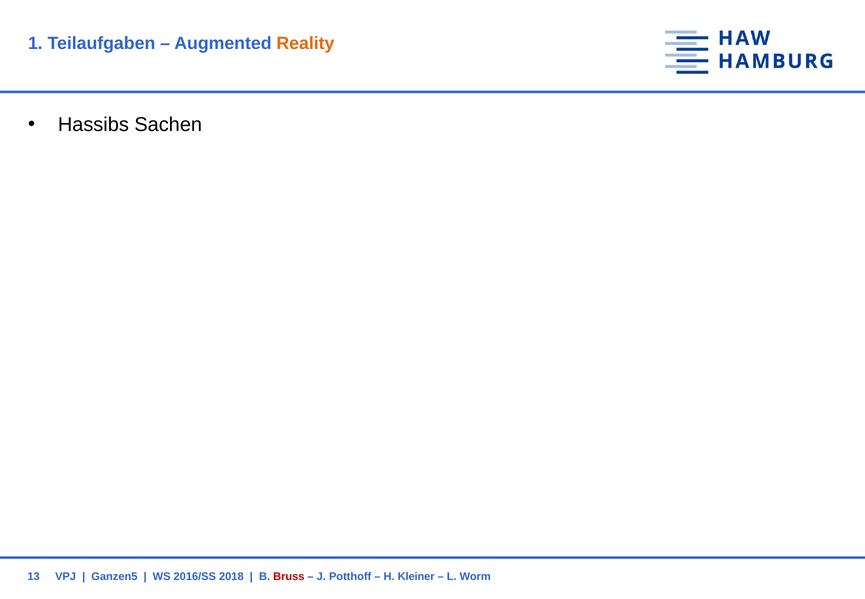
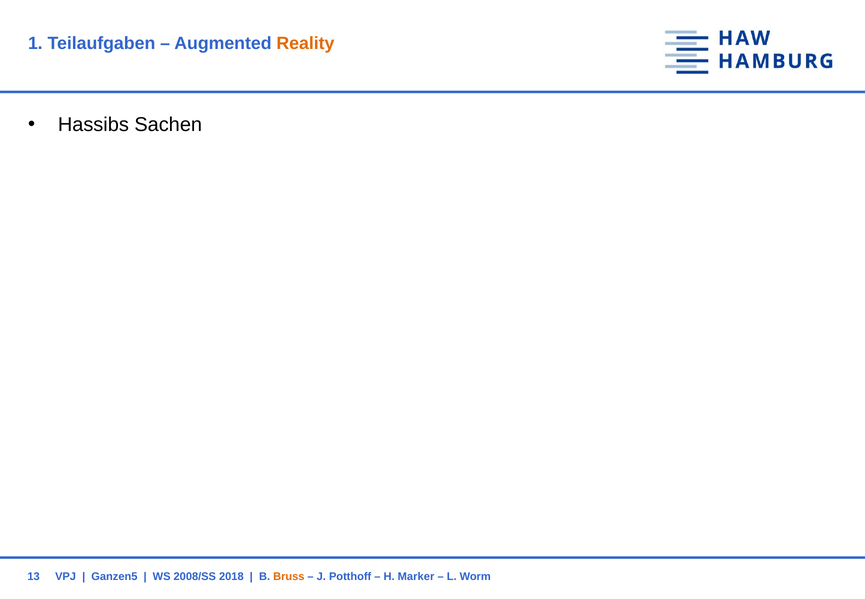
2016/SS: 2016/SS -> 2008/SS
Bruss colour: red -> orange
Kleiner: Kleiner -> Marker
